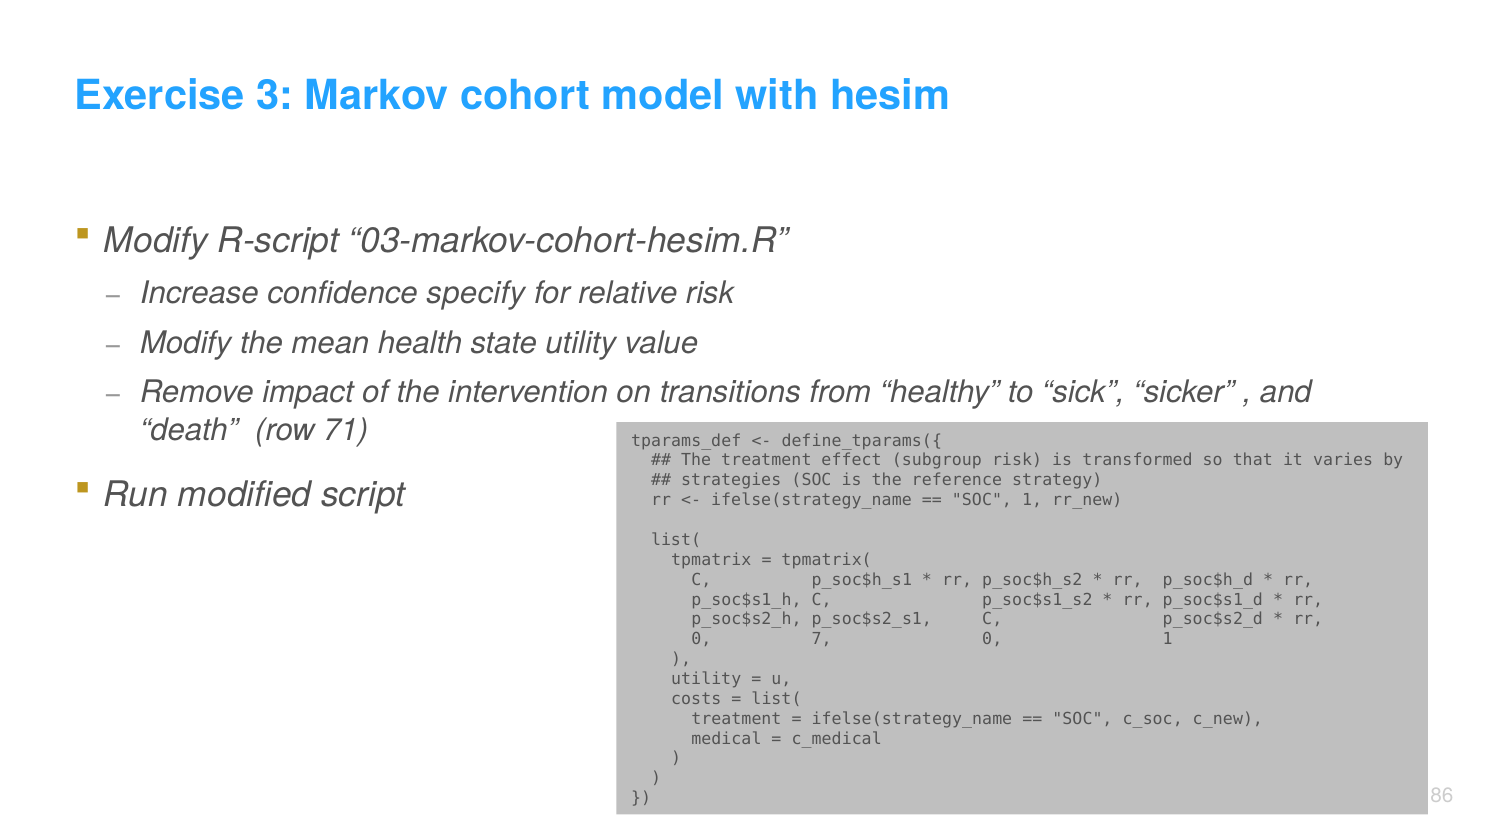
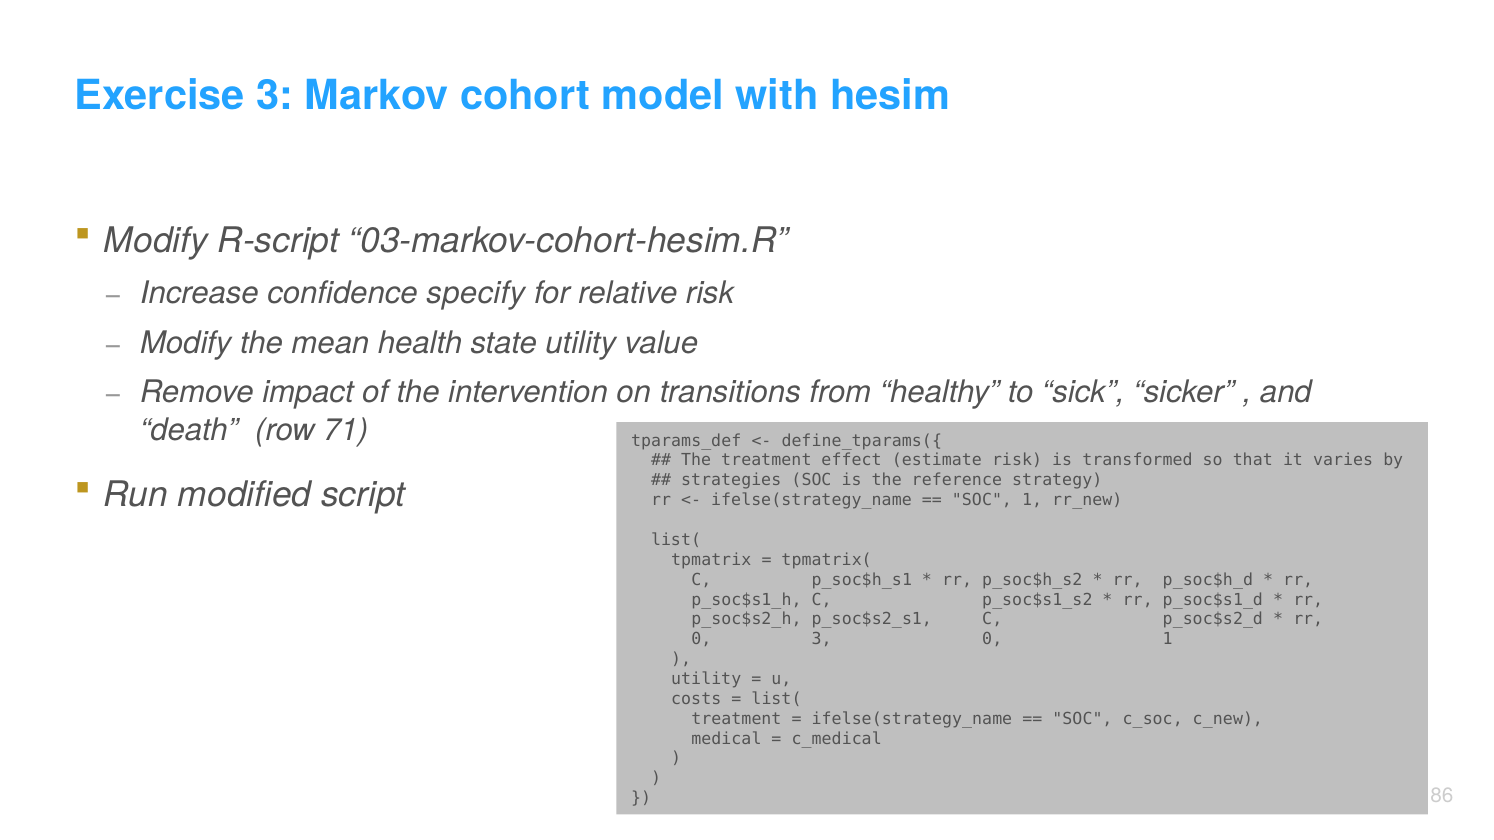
subgroup: subgroup -> estimate
0 7: 7 -> 3
